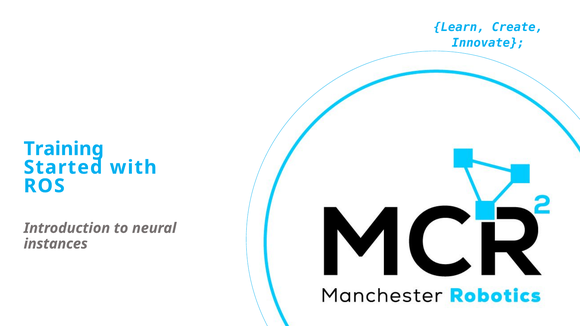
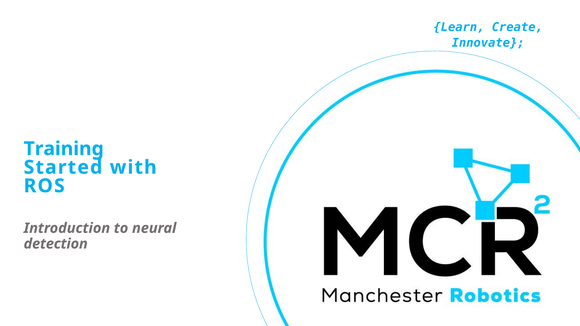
instances: instances -> detection
